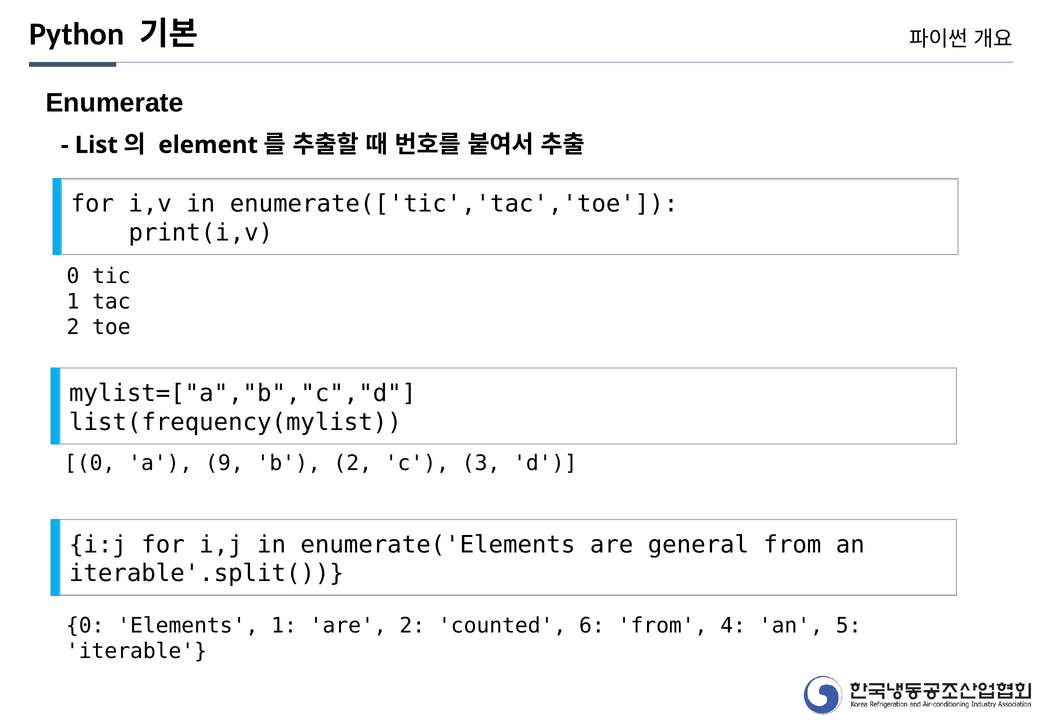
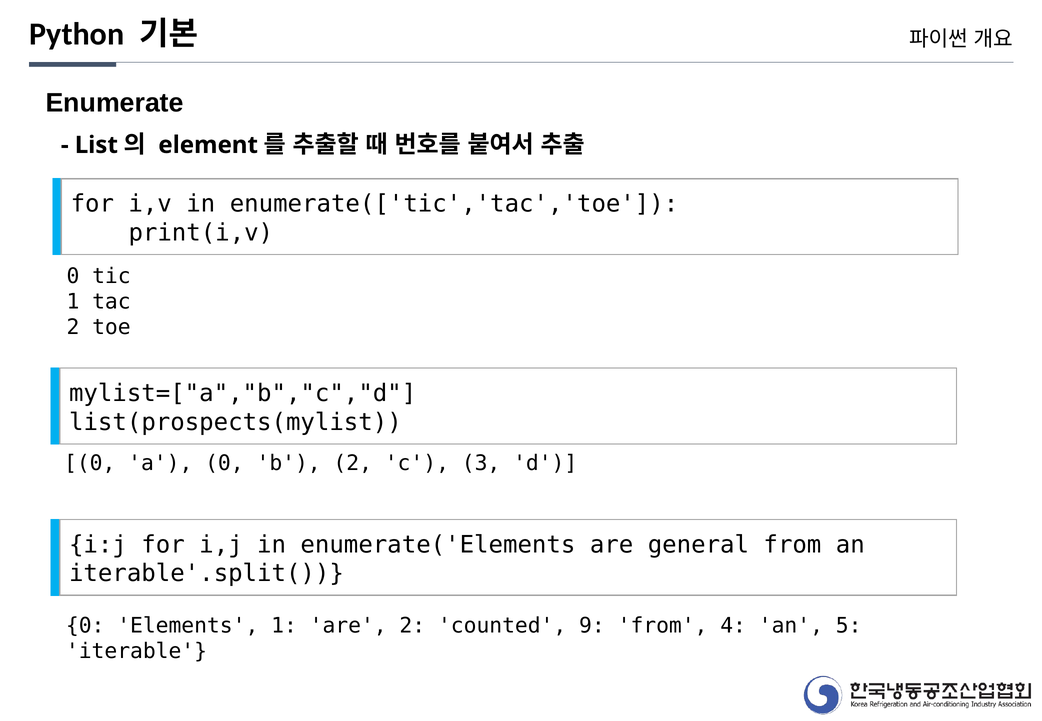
list(frequency(mylist: list(frequency(mylist -> list(prospects(mylist
a 9: 9 -> 0
6: 6 -> 9
